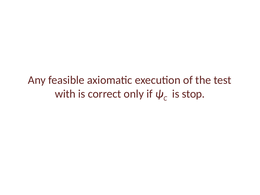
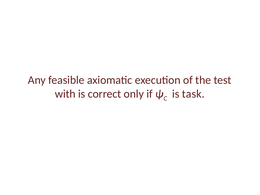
stop: stop -> task
